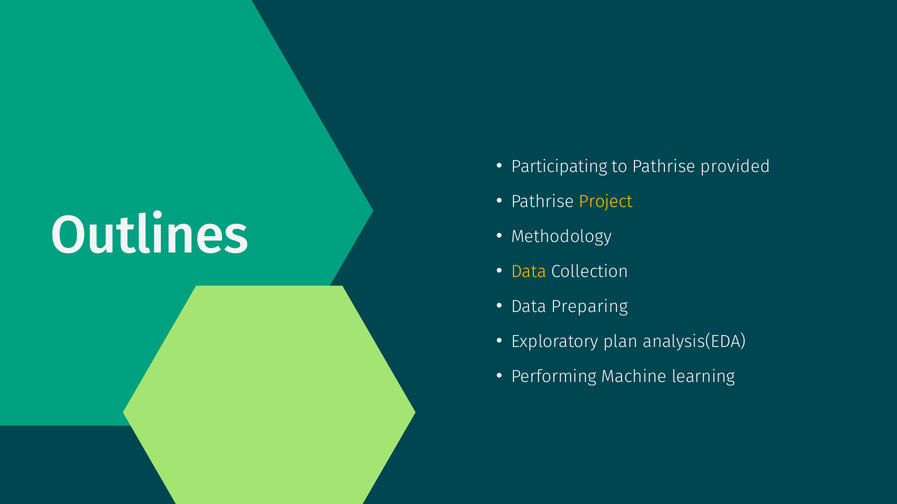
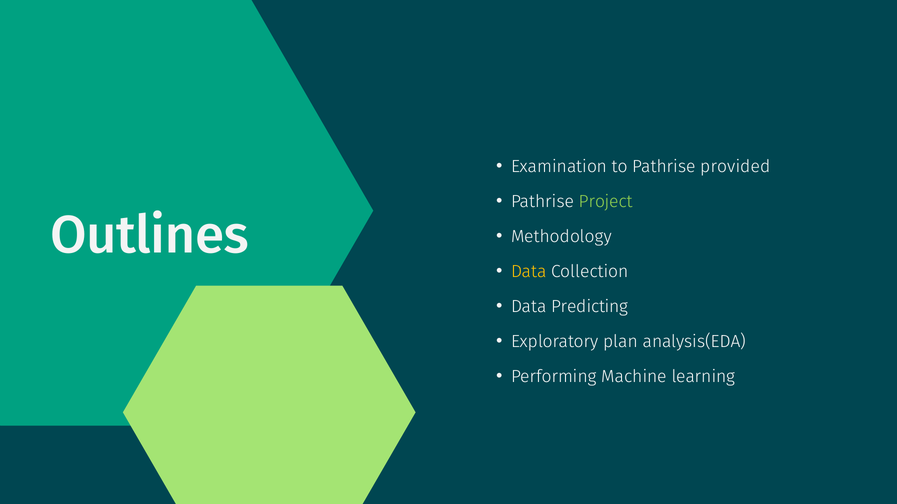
Participating: Participating -> Examination
Project colour: yellow -> light green
Preparing: Preparing -> Predicting
